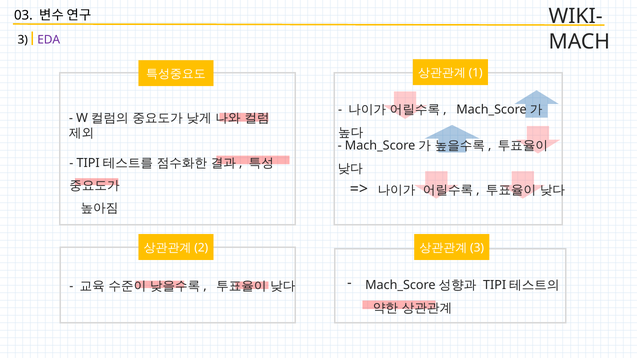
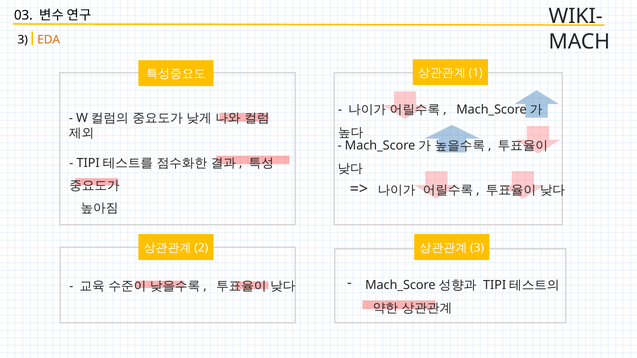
EDA colour: purple -> orange
